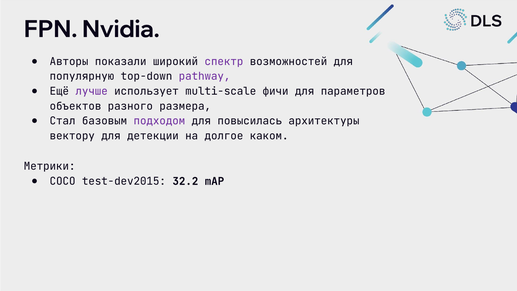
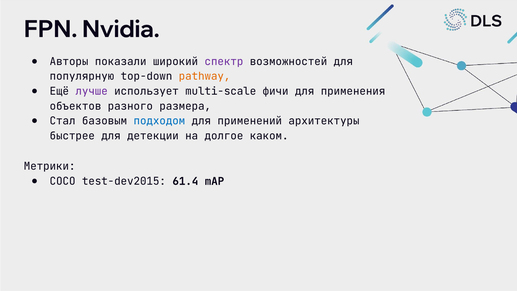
pathway colour: purple -> orange
параметров: параметров -> применения
подходом colour: purple -> blue
повысилась: повысилась -> применений
вектору: вектору -> быстрее
32.2: 32.2 -> 61.4
